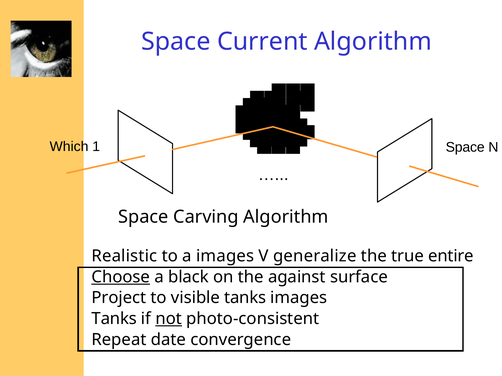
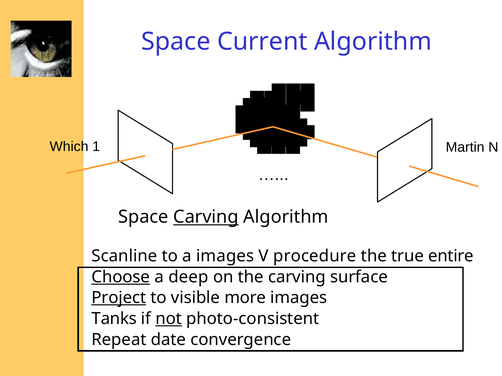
1 Space: Space -> Martin
Carving at (206, 217) underline: none -> present
Realistic: Realistic -> Scanline
generalize: generalize -> procedure
black: black -> deep
the against: against -> carving
Project underline: none -> present
visible tanks: tanks -> more
